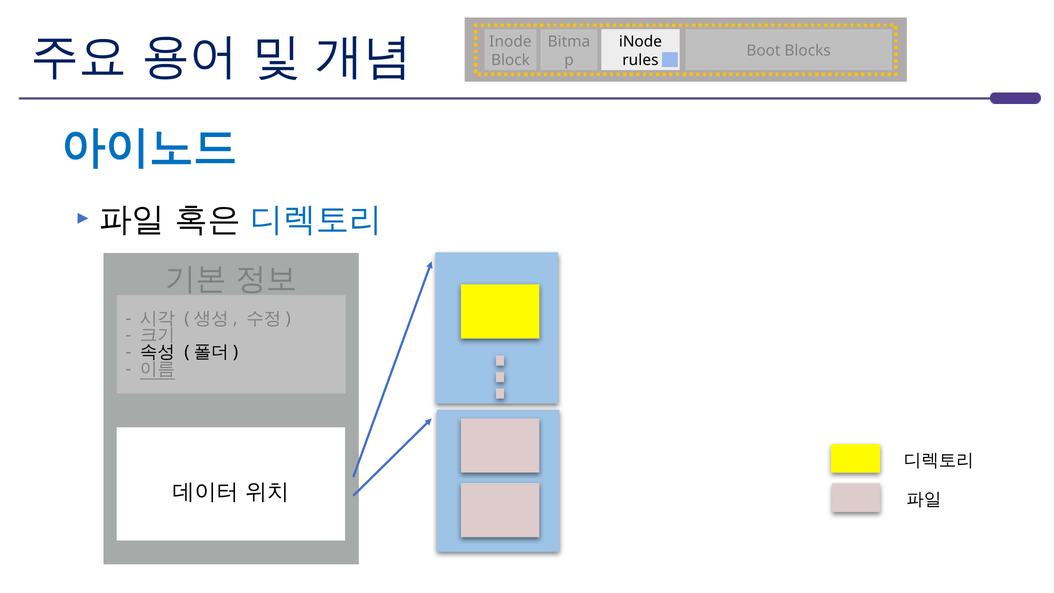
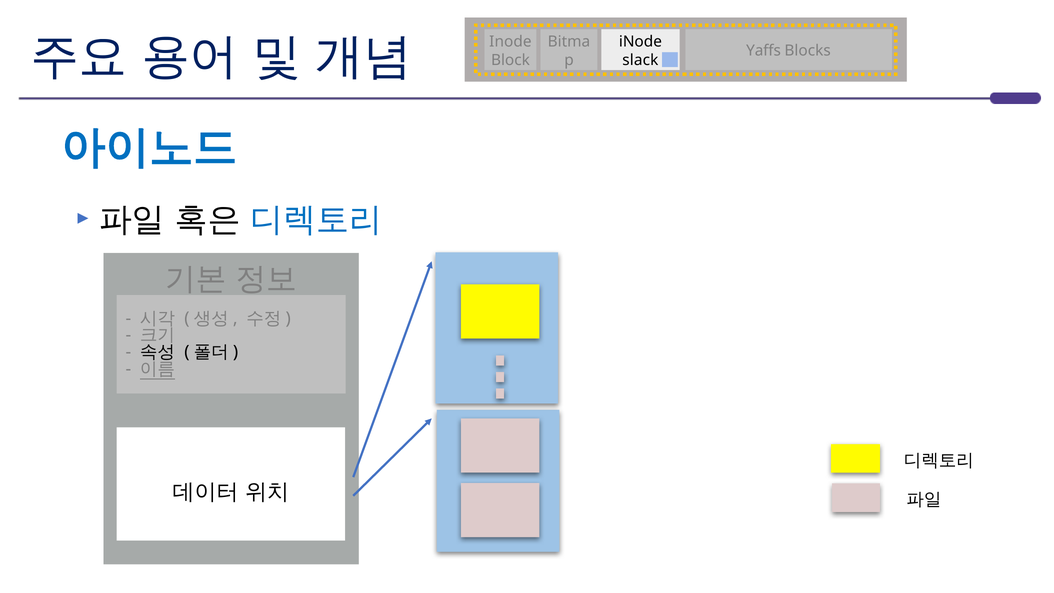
Boot: Boot -> Yaffs
rules: rules -> slack
